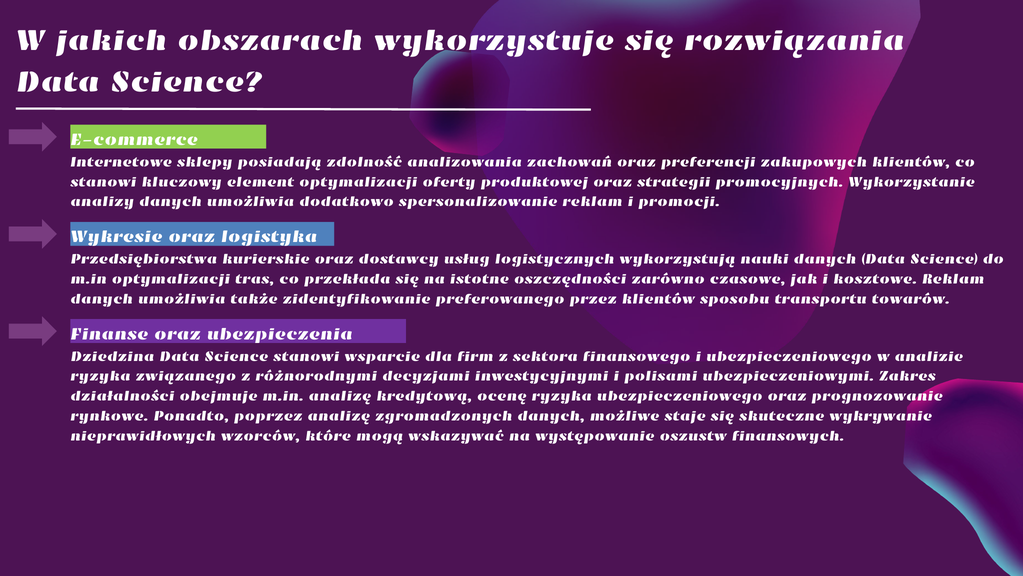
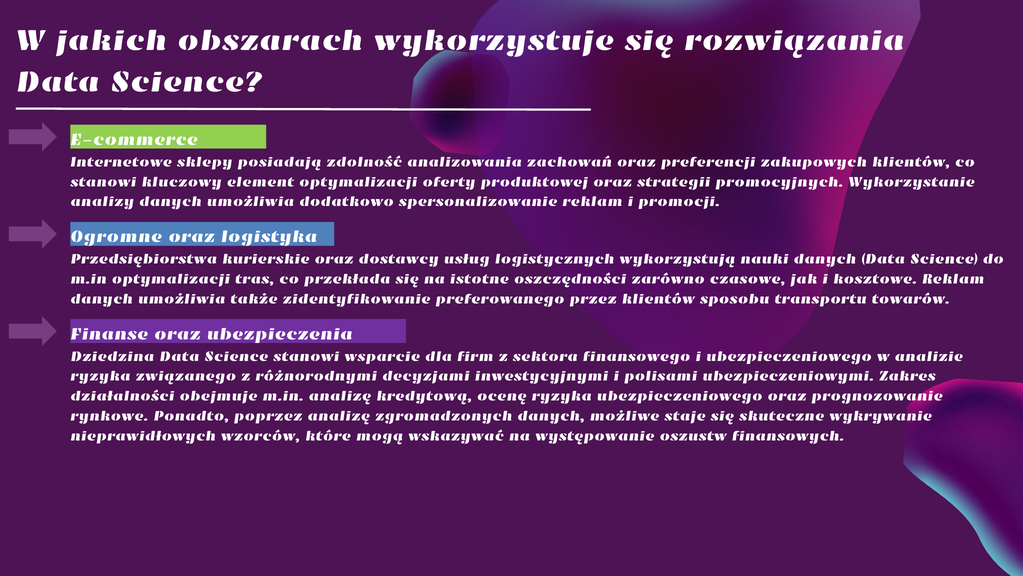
Wykresie: Wykresie -> Ogromne
